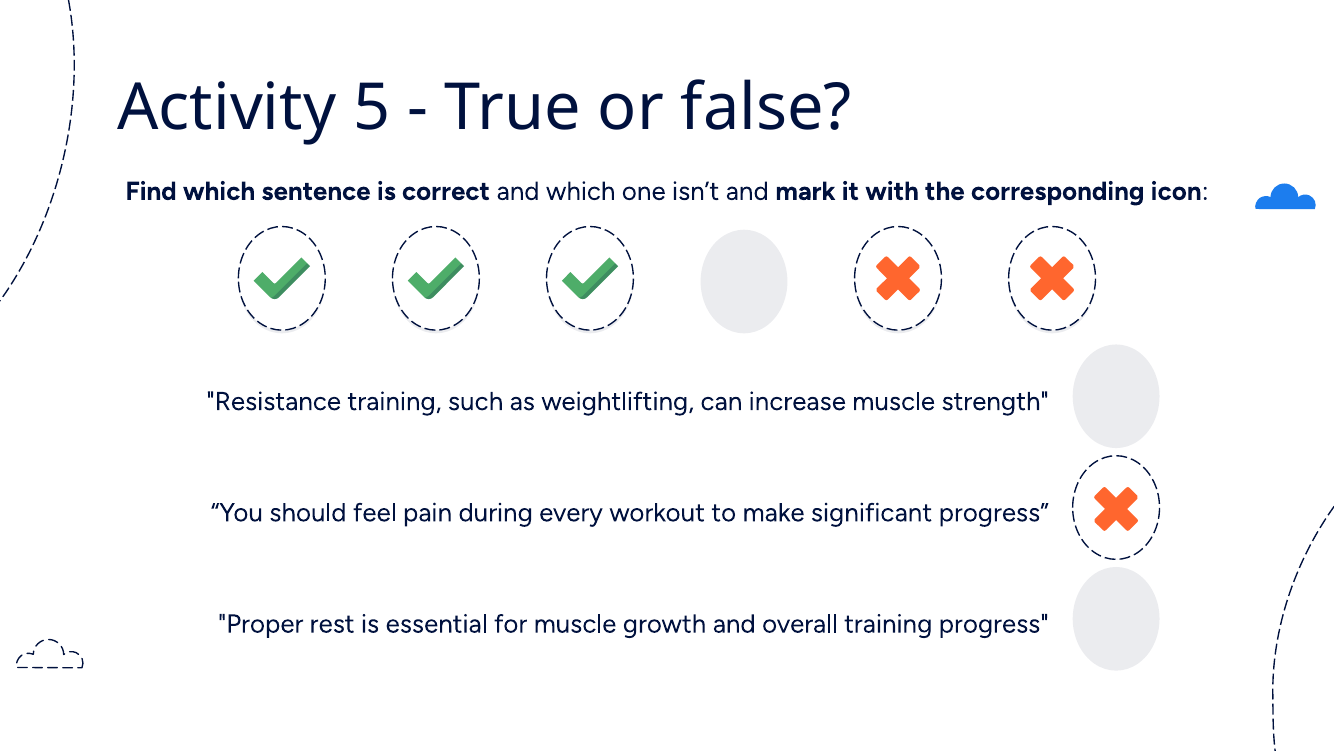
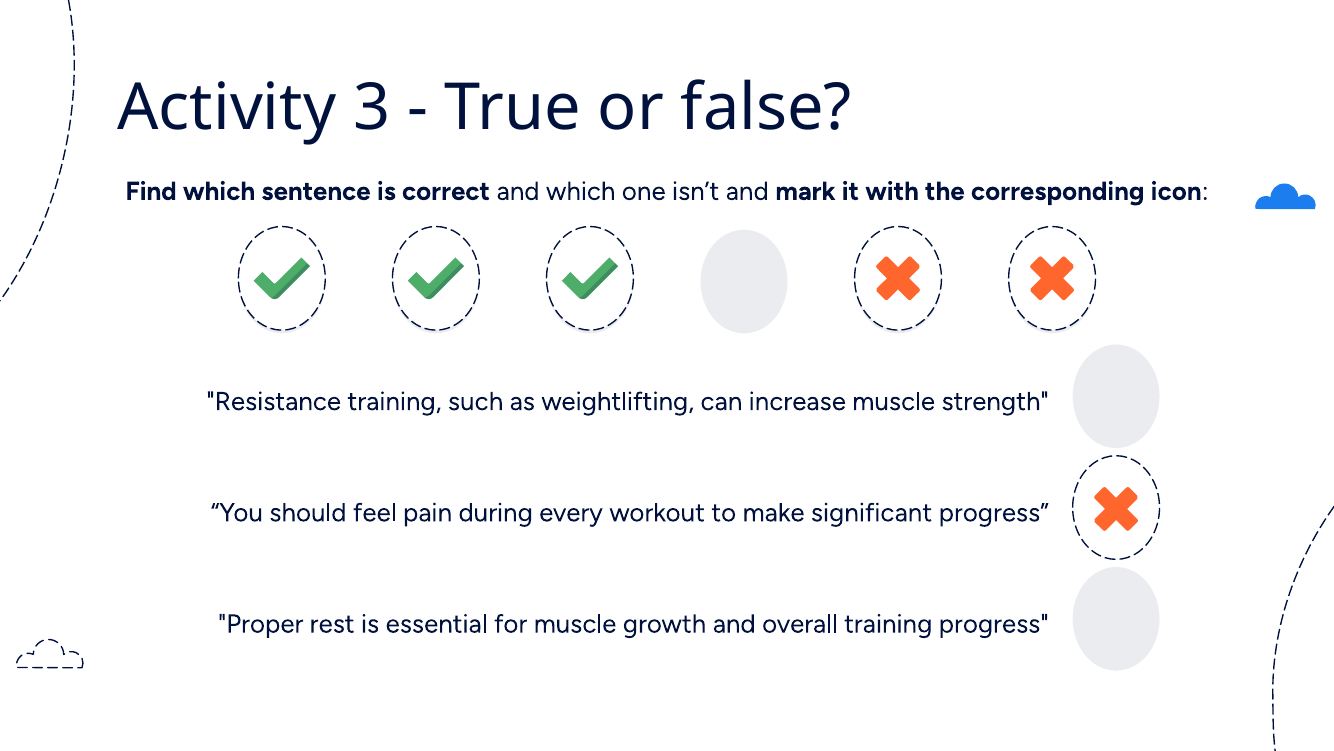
5: 5 -> 3
